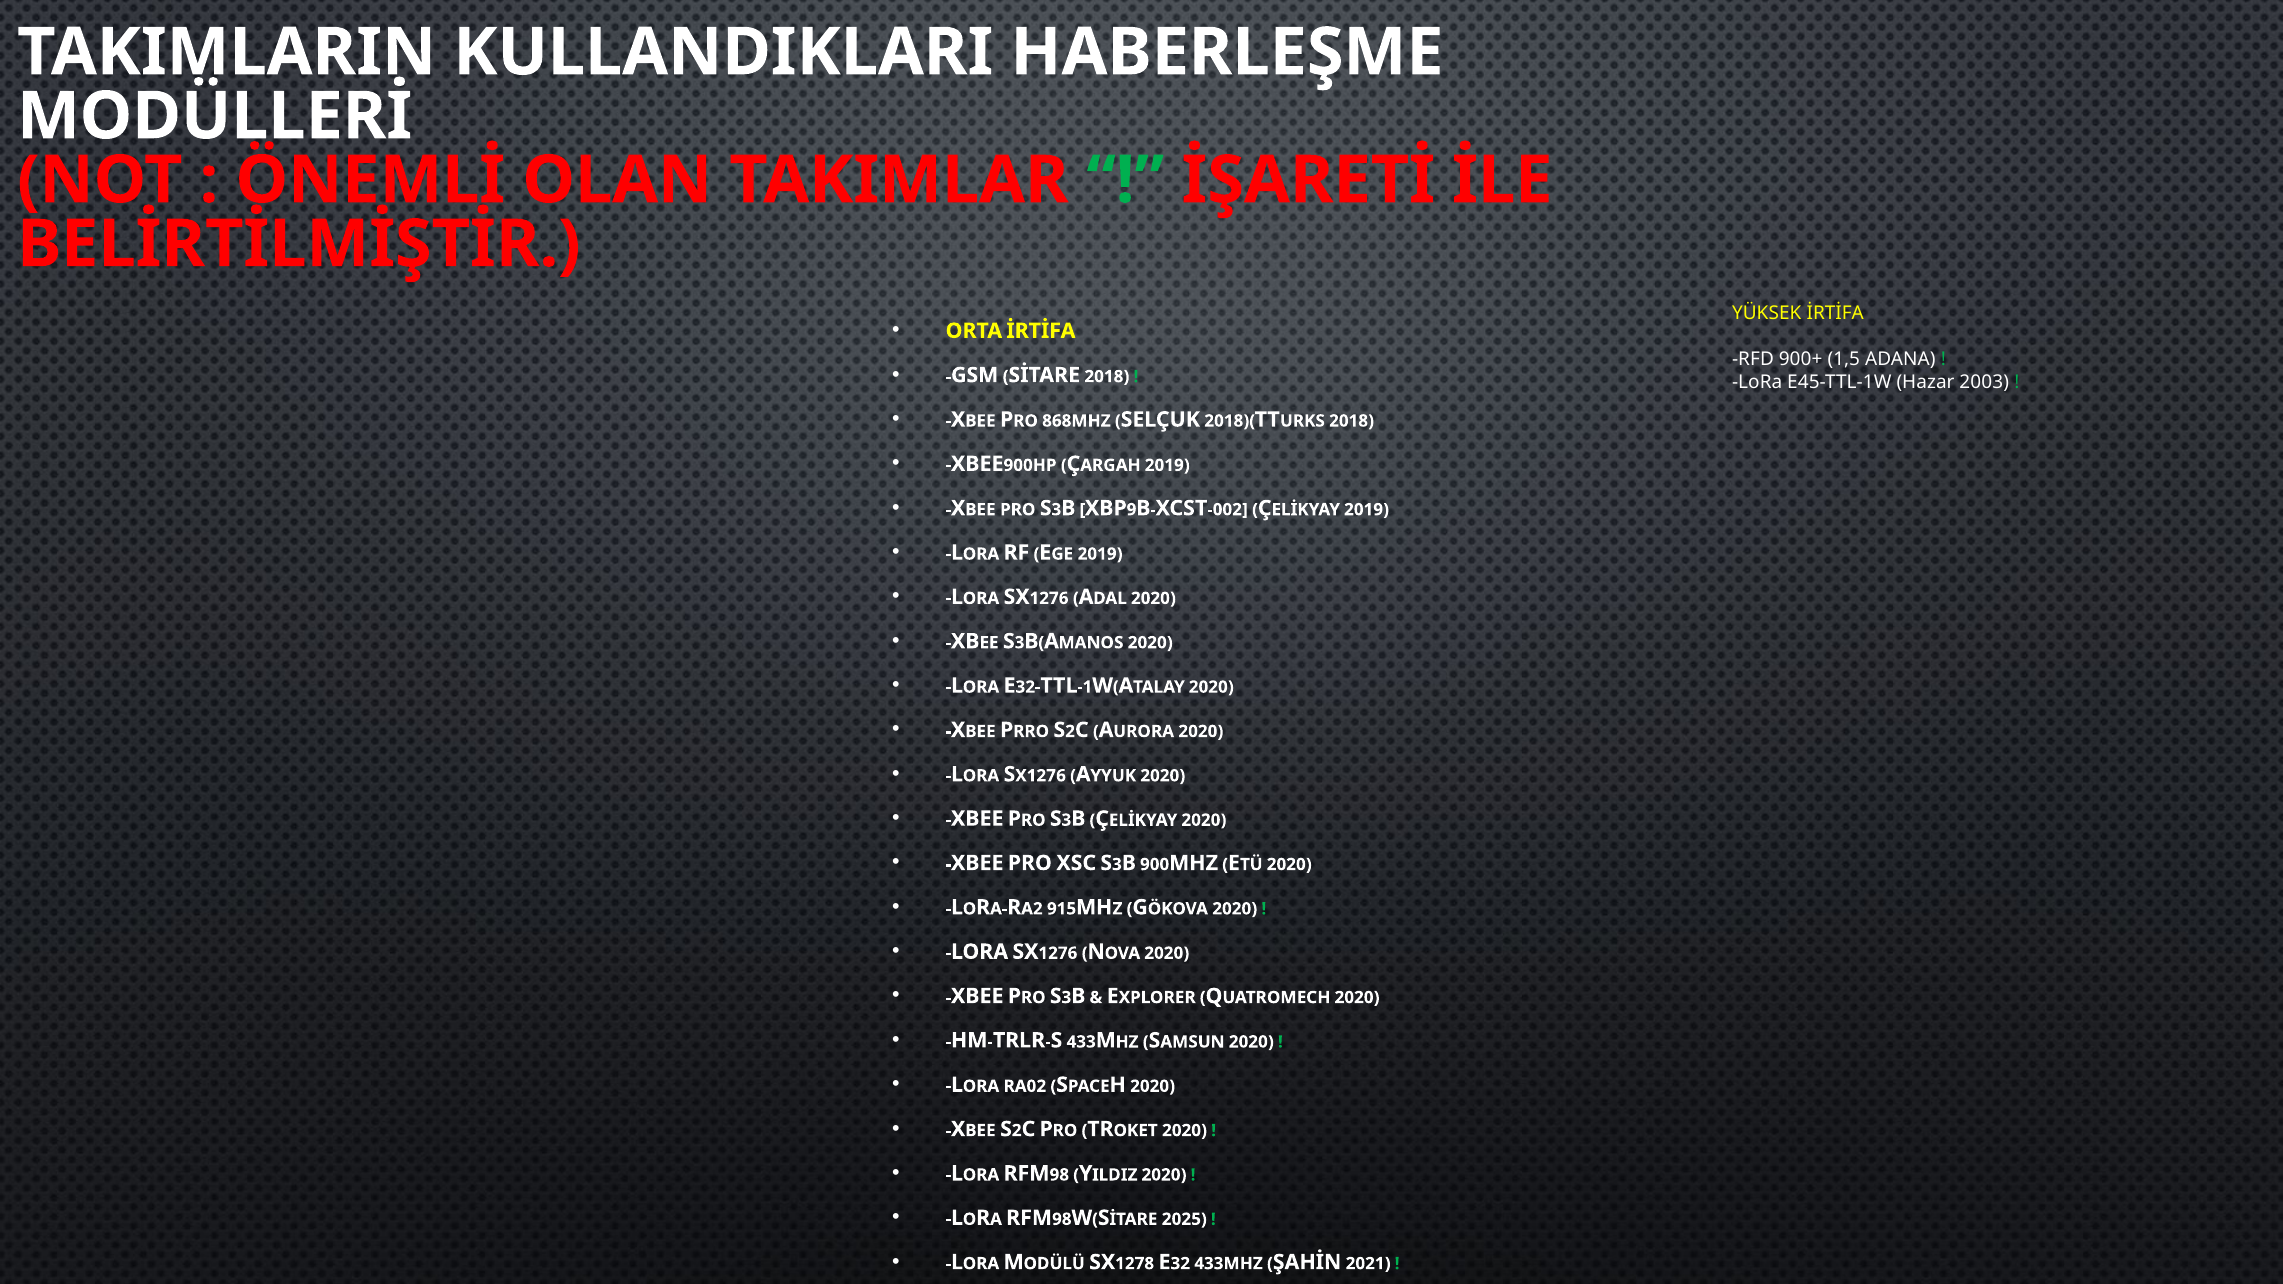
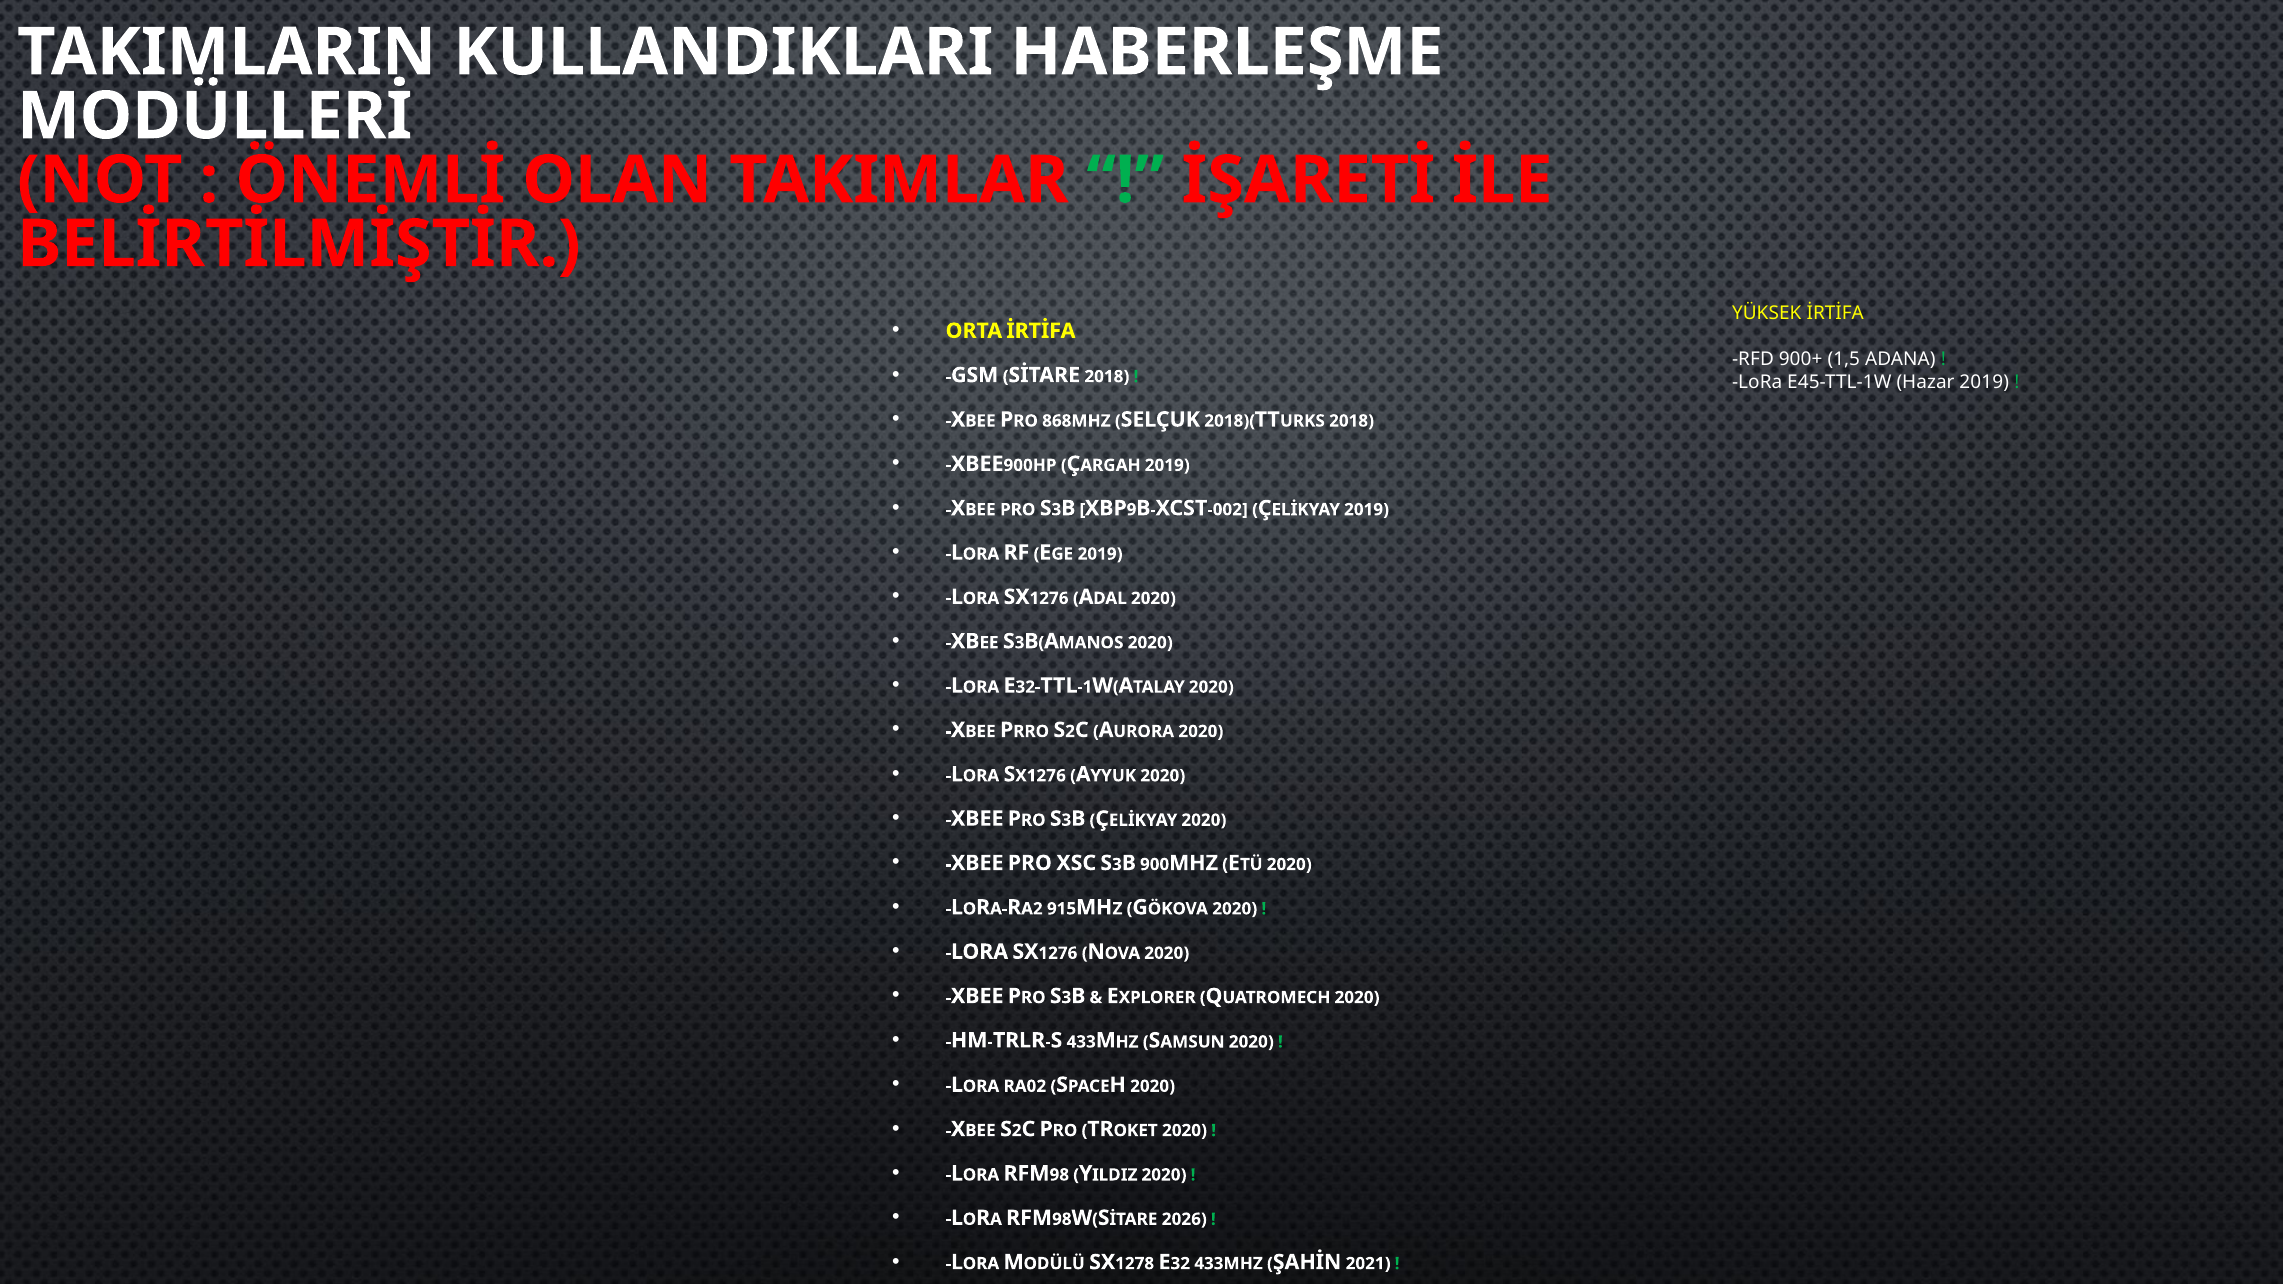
Hazar 2003: 2003 -> 2019
2025: 2025 -> 2026
